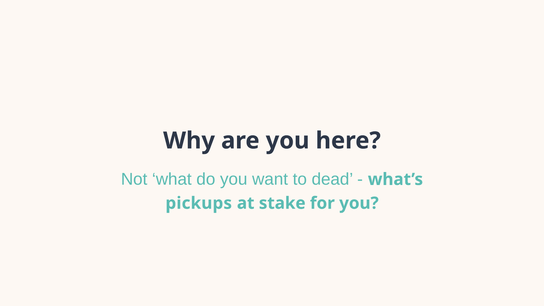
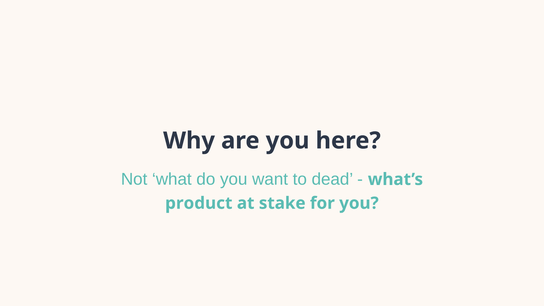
pickups: pickups -> product
